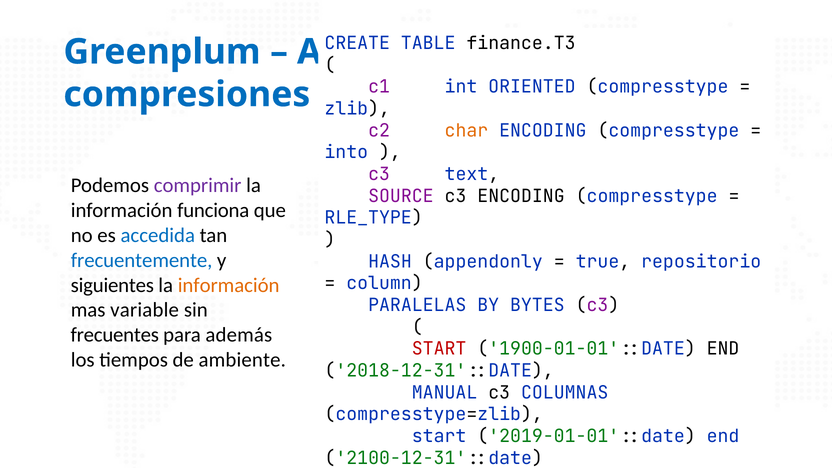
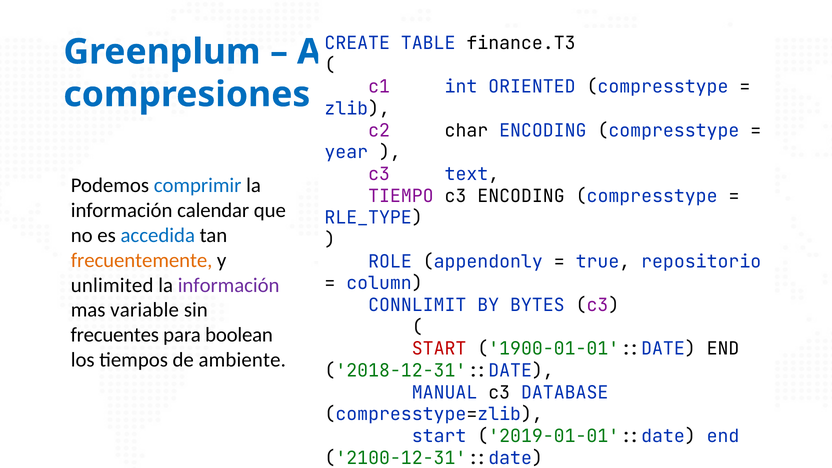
char colour: orange -> black
into: into -> year
comprimir colour: purple -> blue
SOURCE: SOURCE -> TIEMPO
funciona: funciona -> calendar
frecuentemente colour: blue -> orange
HASH: HASH -> ROLE
siguientes: siguientes -> unlimited
información at (229, 285) colour: orange -> purple
PARALELAS: PARALELAS -> CONNLIMIT
además: además -> boolean
COLUMNAS: COLUMNAS -> DATABASE
